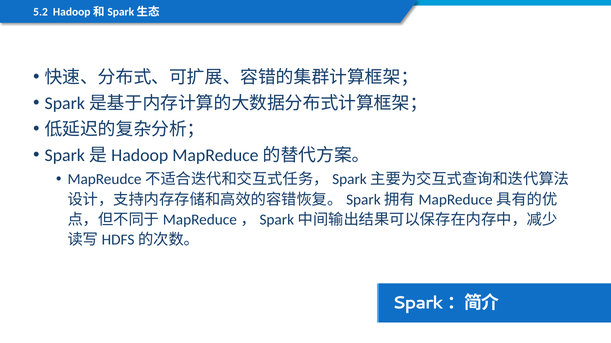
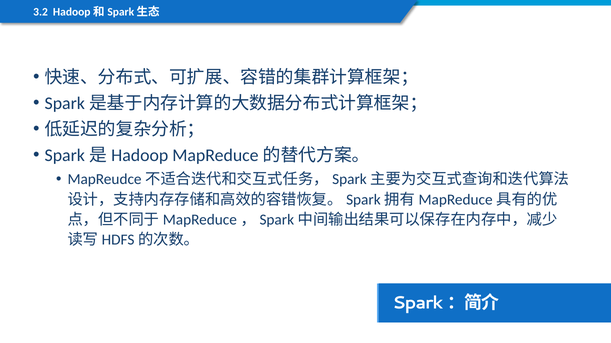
5.2: 5.2 -> 3.2
